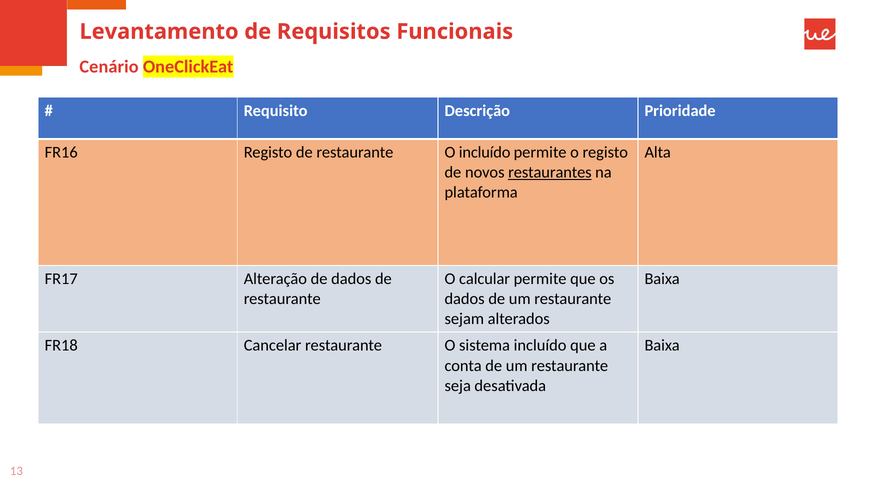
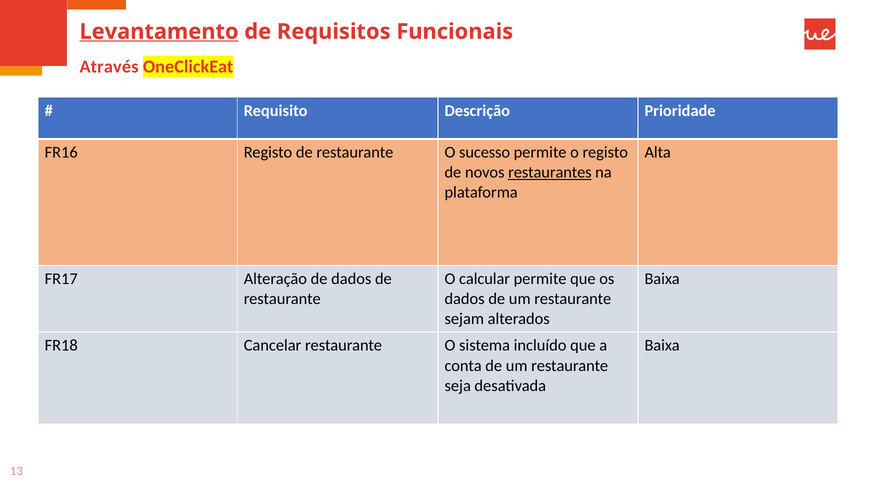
Levantamento underline: none -> present
Cenário: Cenário -> Através
O incluído: incluído -> sucesso
